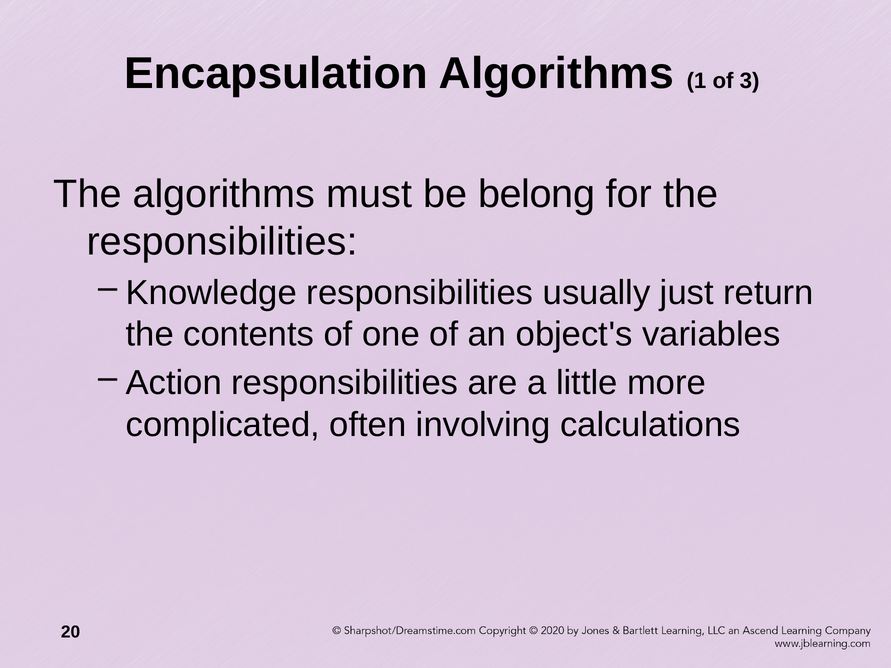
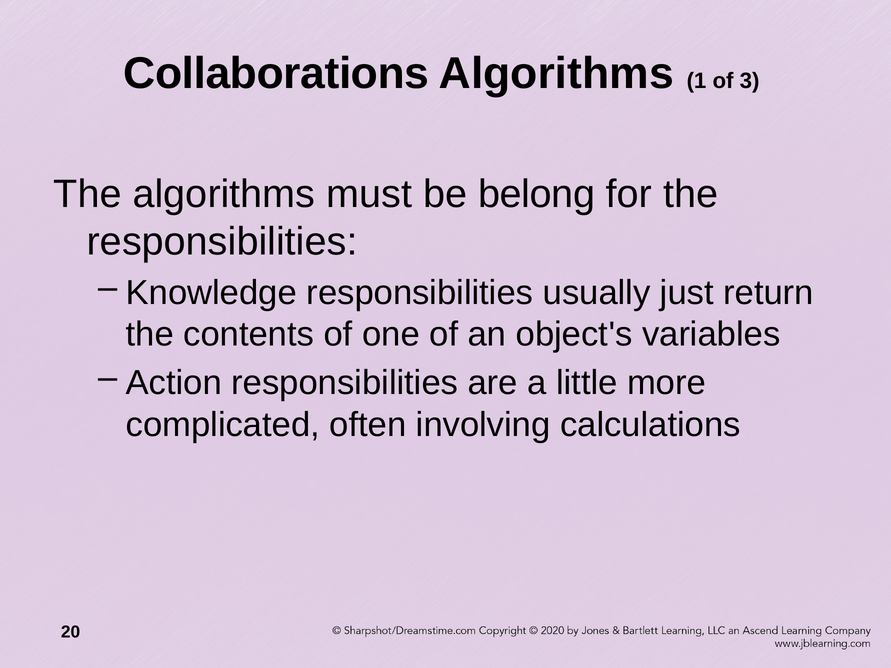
Encapsulation: Encapsulation -> Collaborations
